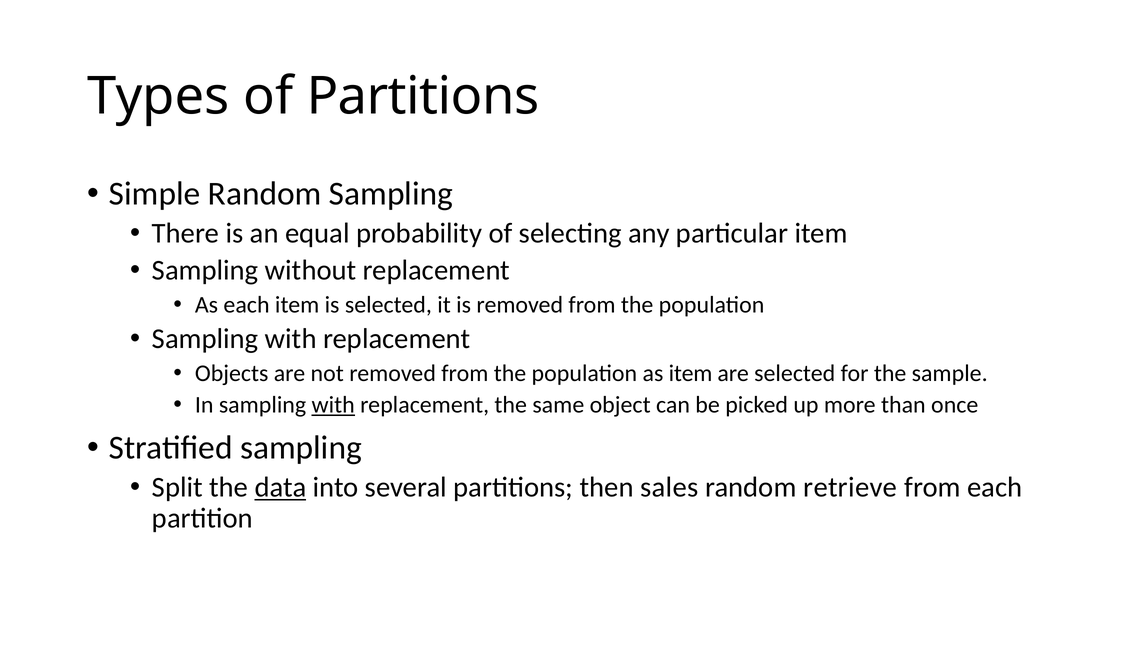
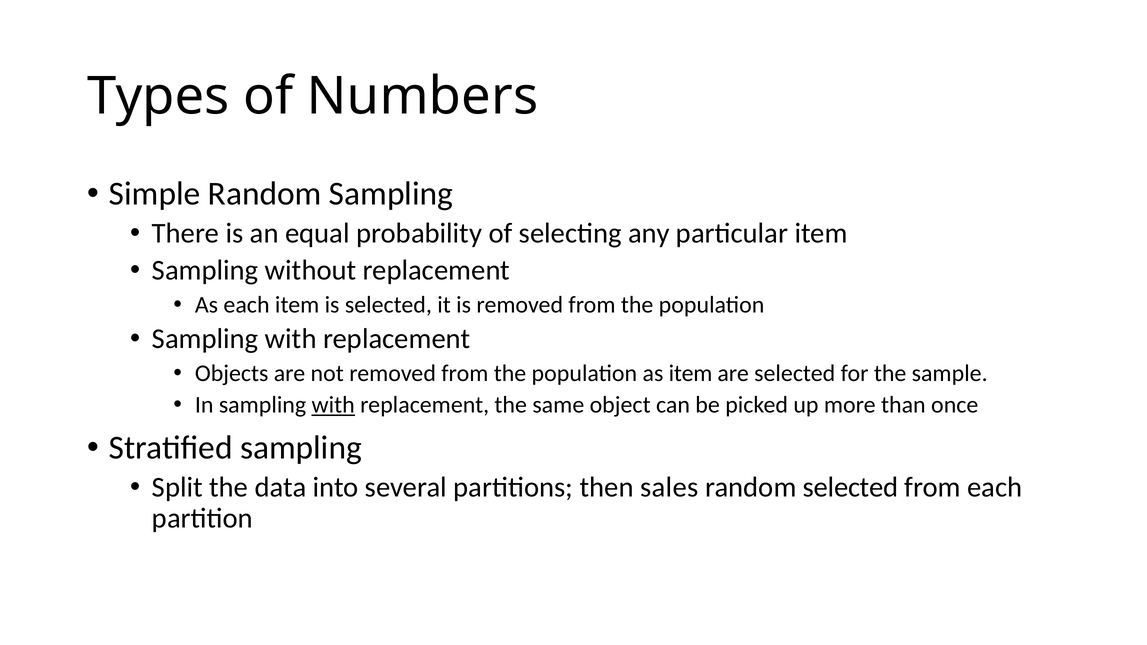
of Partitions: Partitions -> Numbers
data underline: present -> none
random retrieve: retrieve -> selected
